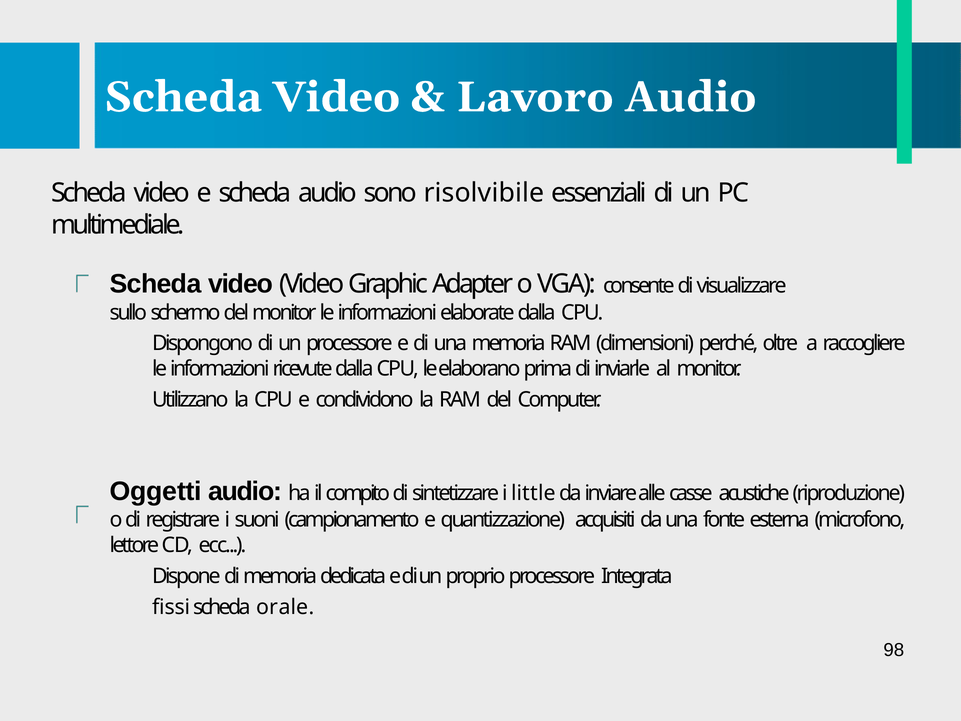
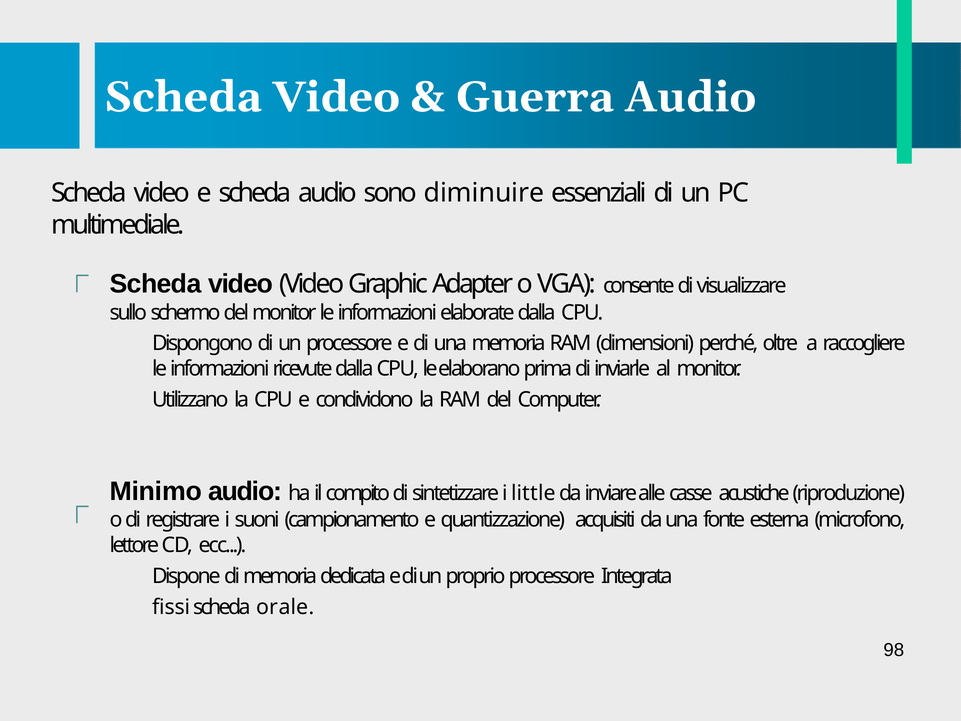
Lavoro: Lavoro -> Guerra
risolvibile: risolvibile -> diminuire
Oggetti: Oggetti -> Minimo
